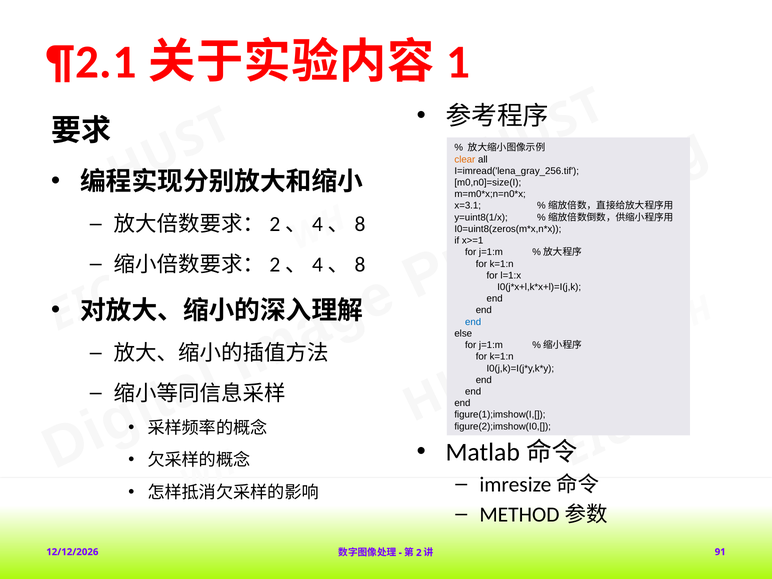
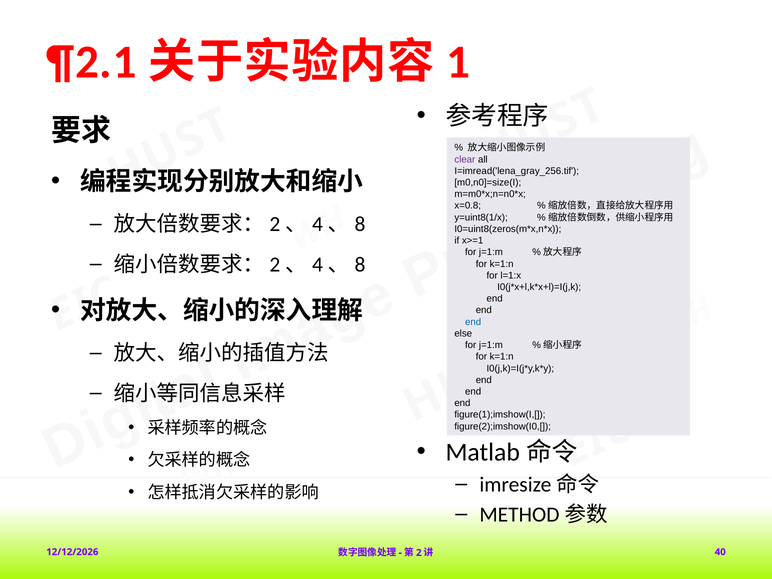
clear colour: orange -> purple
x=3.1: x=3.1 -> x=0.8
91: 91 -> 40
